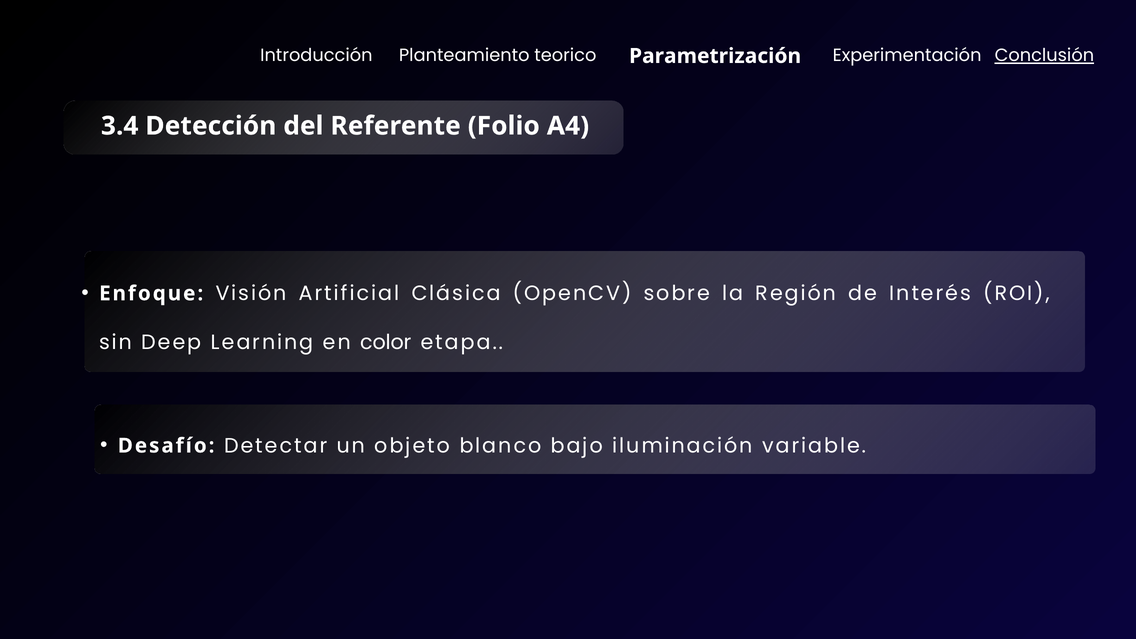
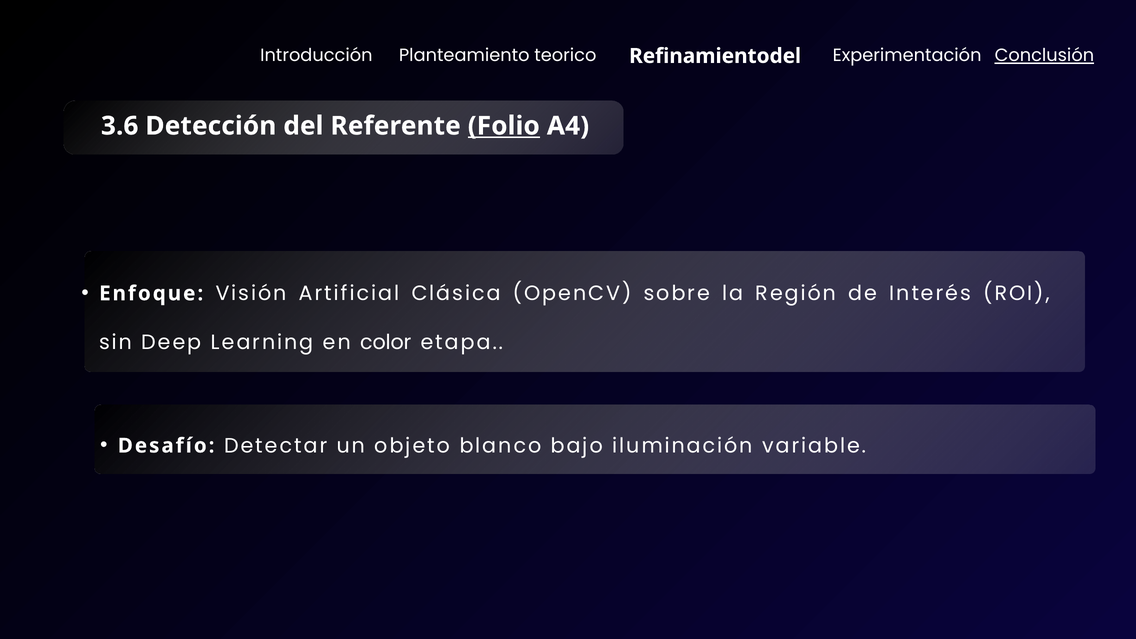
Parametrización: Parametrización -> Refinamientodel
3.4: 3.4 -> 3.6
Folio underline: none -> present
